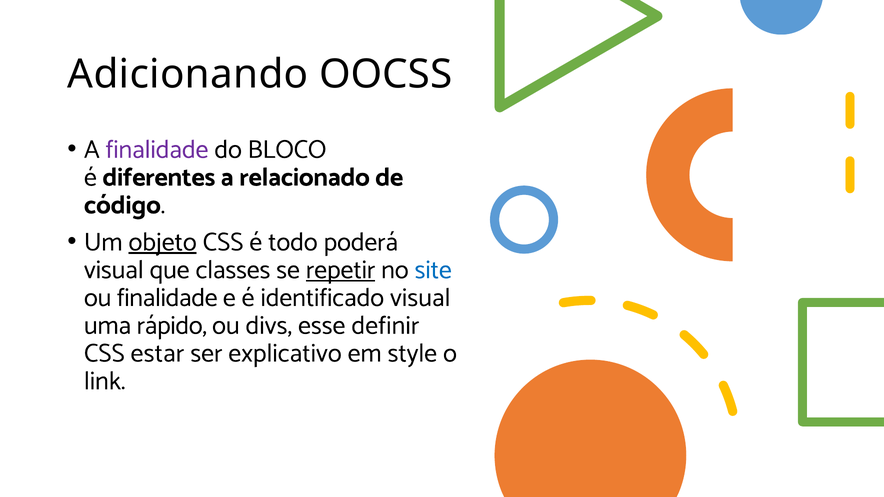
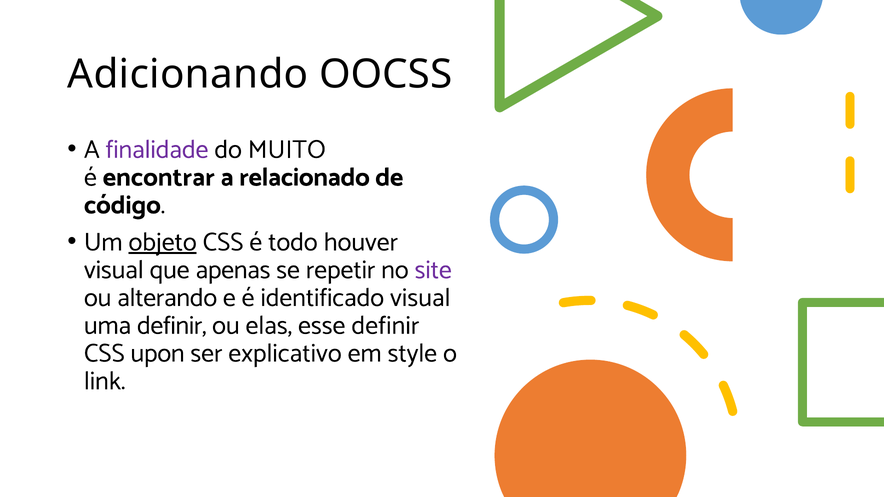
BLOCO: BLOCO -> MUITO
diferentes: diferentes -> encontrar
poderá: poderá -> houver
classes: classes -> apenas
repetir underline: present -> none
site colour: blue -> purple
ou finalidade: finalidade -> alterando
uma rápido: rápido -> definir
divs: divs -> elas
estar: estar -> upon
